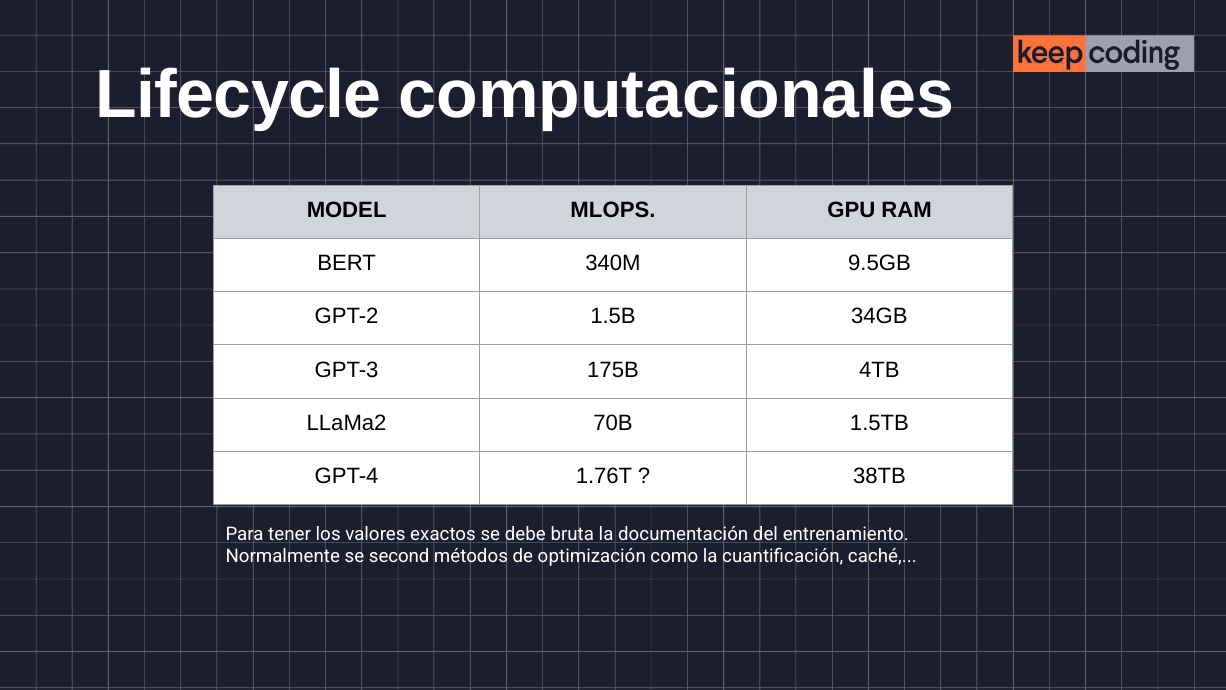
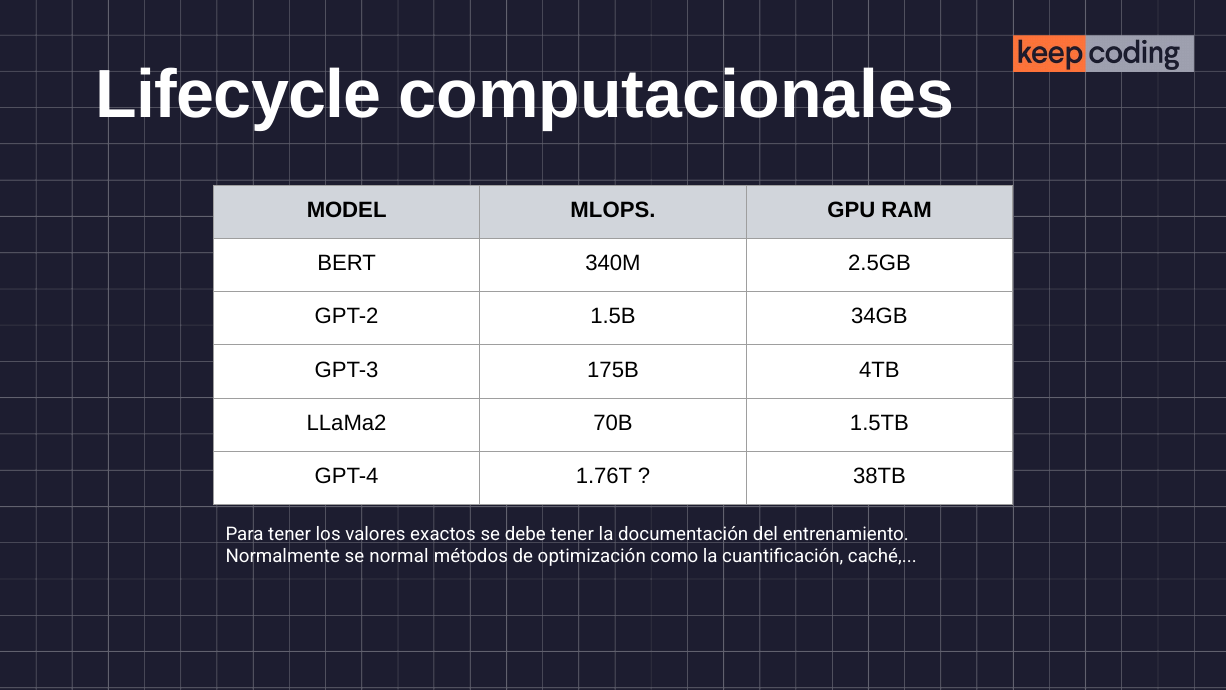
9.5GB: 9.5GB -> 2.5GB
debe bruta: bruta -> tener
second: second -> normal
